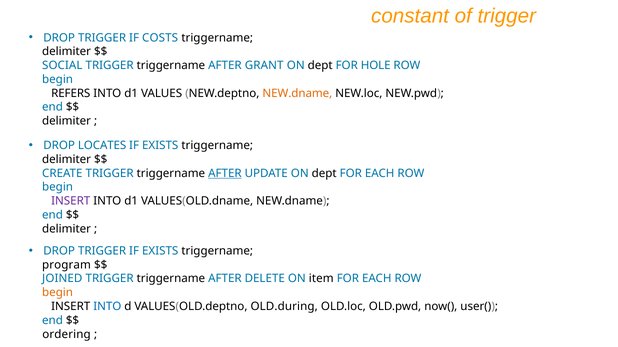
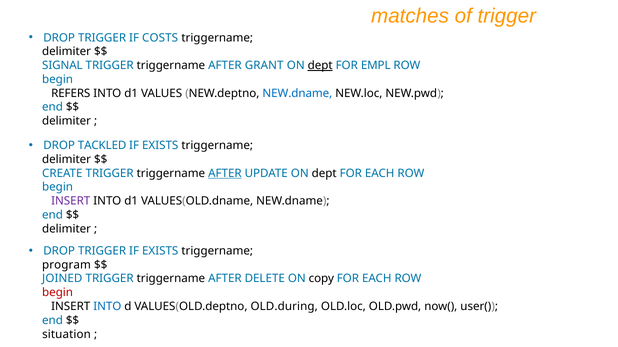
constant: constant -> matches
SOCIAL: SOCIAL -> SIGNAL
dept at (320, 66) underline: none -> present
HOLE: HOLE -> EMPL
NEW.dname at (297, 93) colour: orange -> blue
LOCATES: LOCATES -> TACKLED
item: item -> copy
begin at (58, 293) colour: orange -> red
ordering: ordering -> situation
